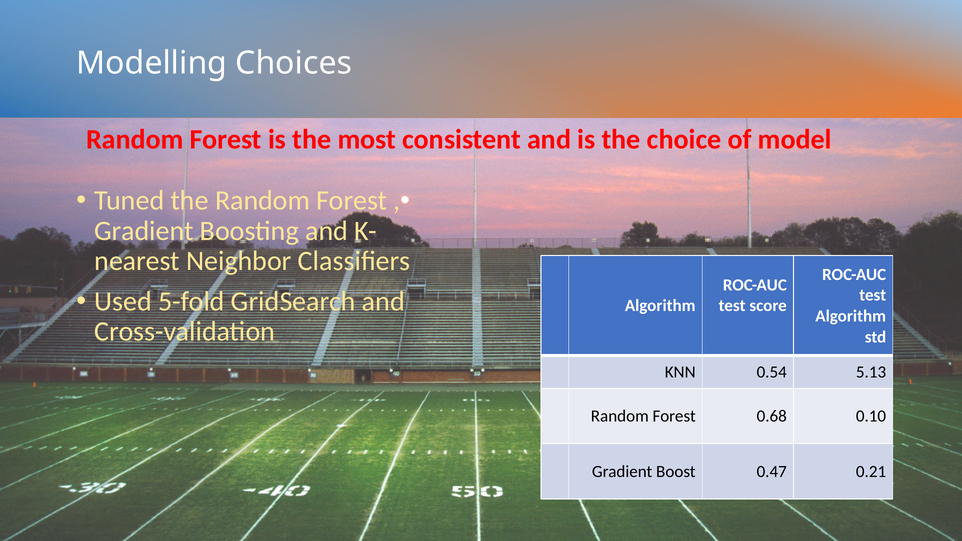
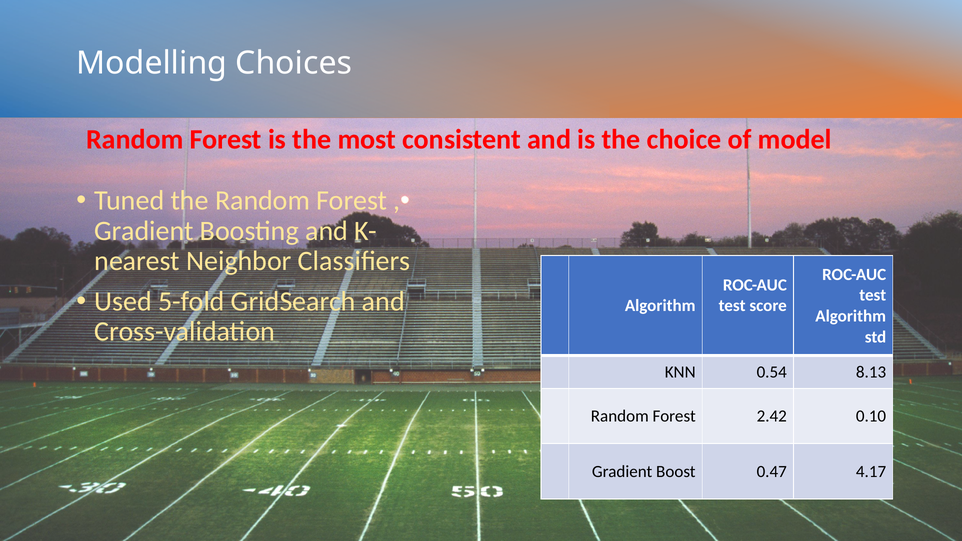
5.13: 5.13 -> 8.13
0.68: 0.68 -> 2.42
0.21: 0.21 -> 4.17
